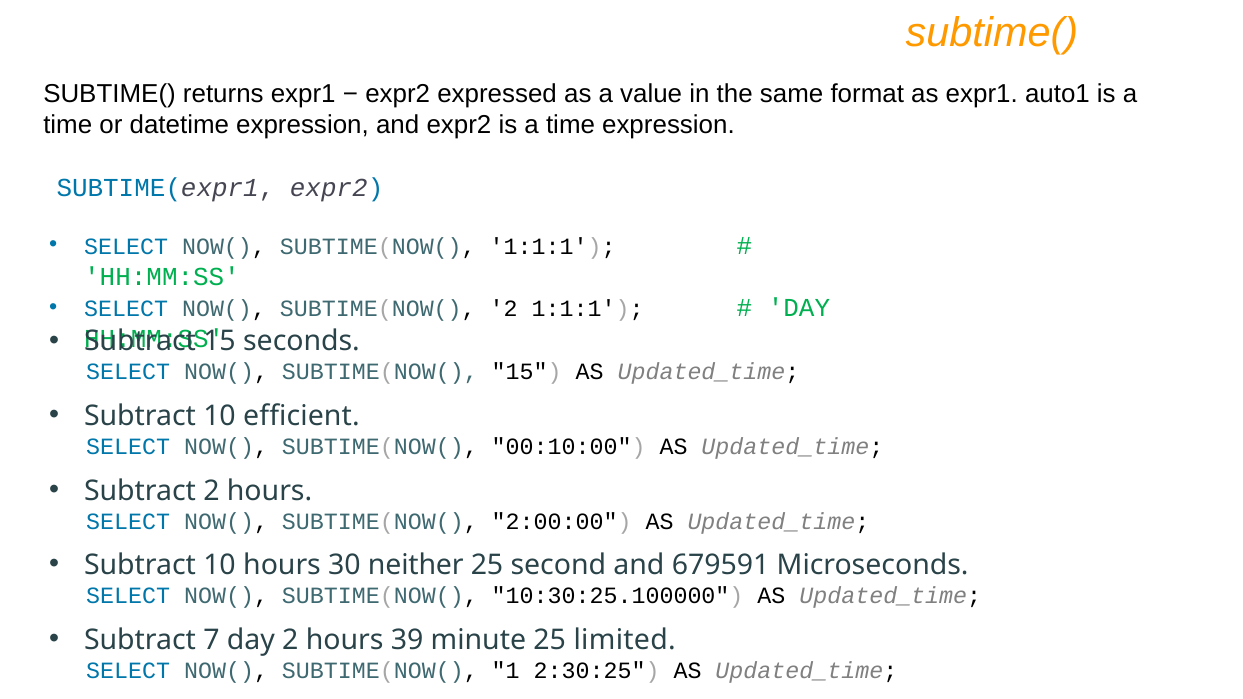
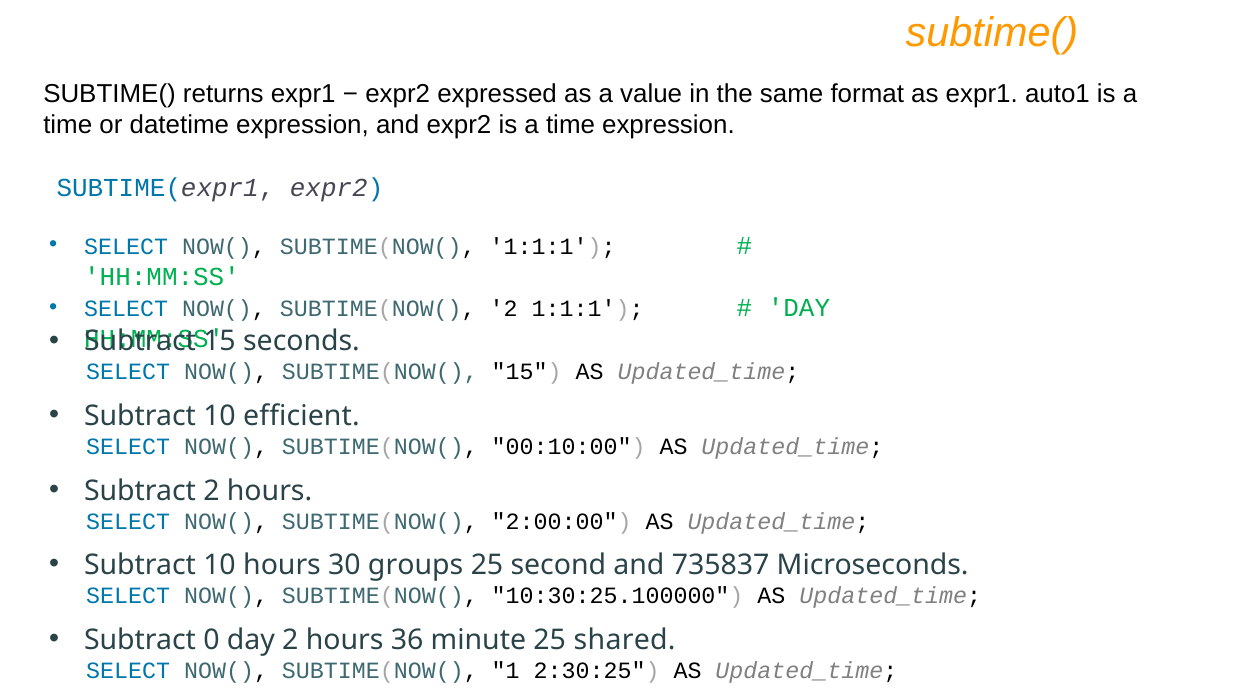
neither: neither -> groups
679591: 679591 -> 735837
7: 7 -> 0
39: 39 -> 36
limited: limited -> shared
